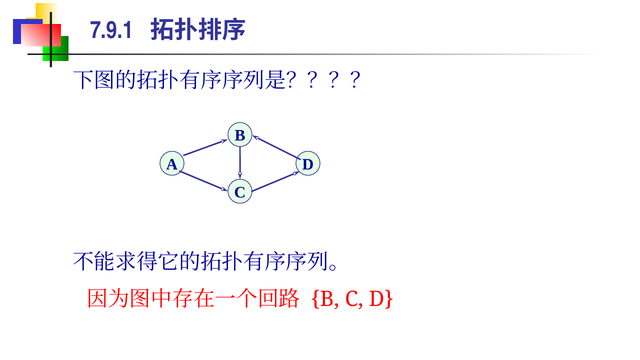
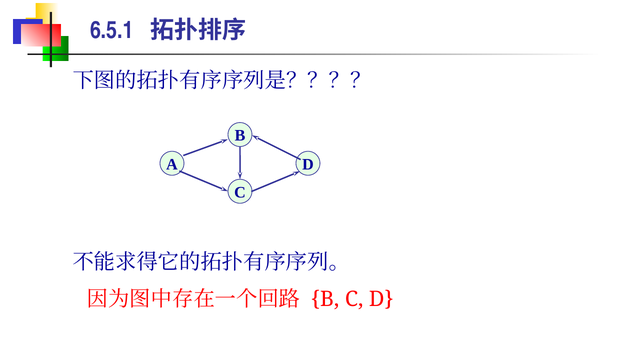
7.9.1: 7.9.1 -> 6.5.1
